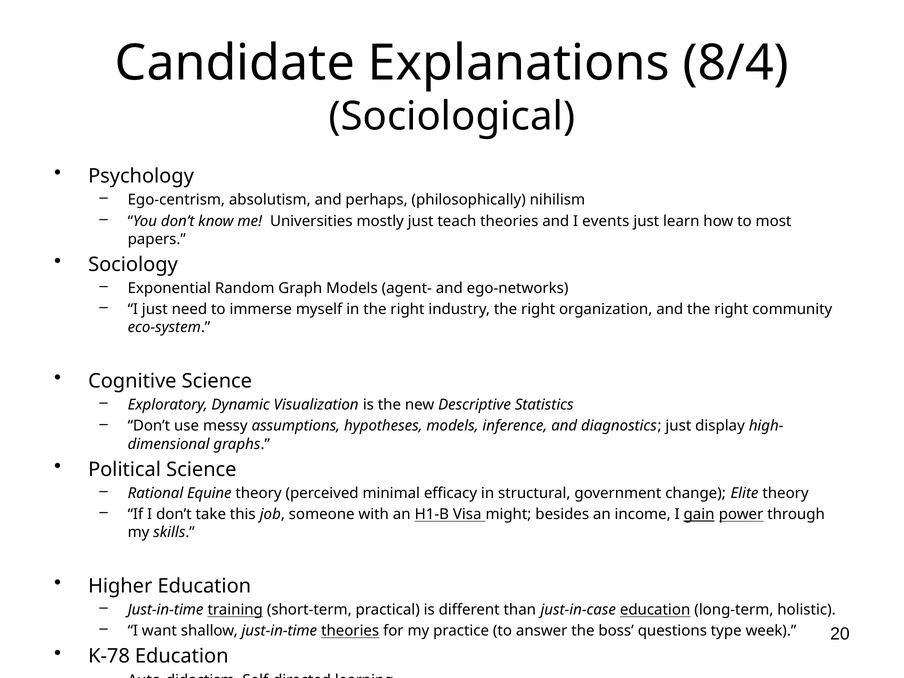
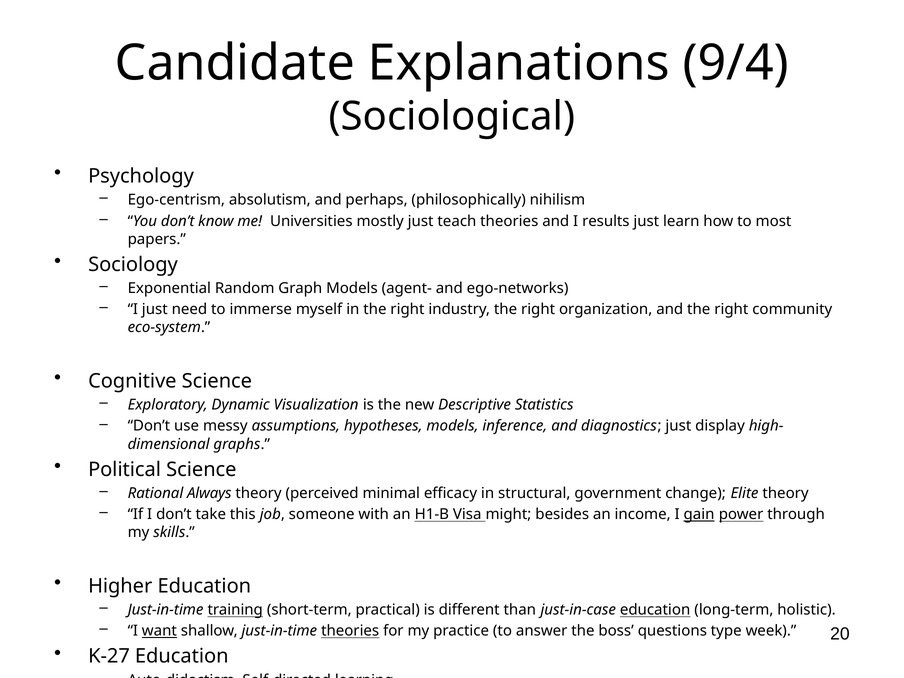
8/4: 8/4 -> 9/4
events: events -> results
Equine: Equine -> Always
want underline: none -> present
K-78: K-78 -> K-27
